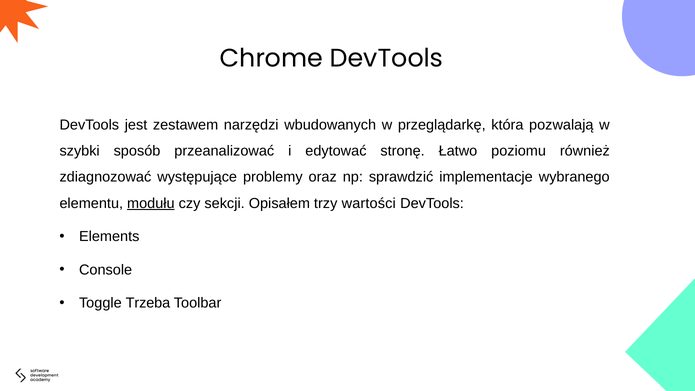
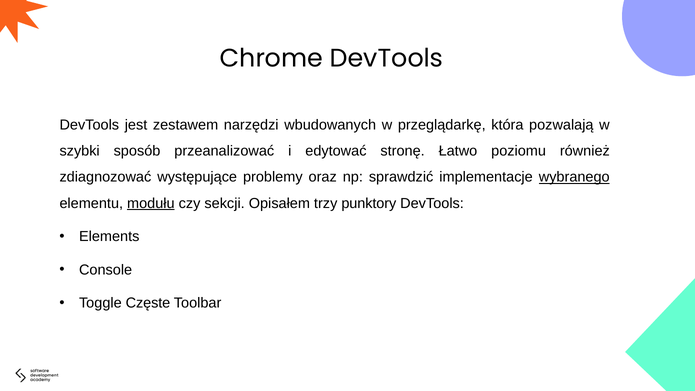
wybranego underline: none -> present
wartości: wartości -> punktory
Trzeba: Trzeba -> Częste
